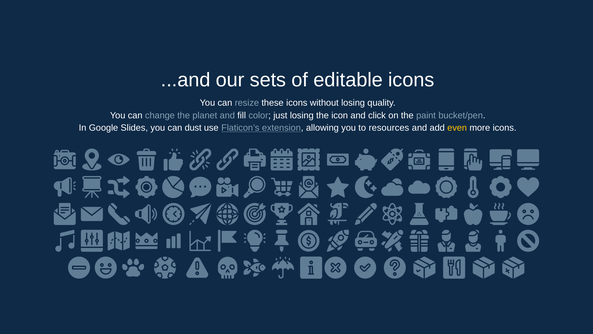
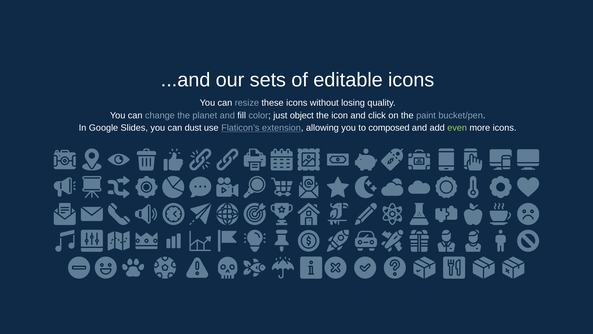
just losing: losing -> object
resources: resources -> composed
even colour: yellow -> light green
